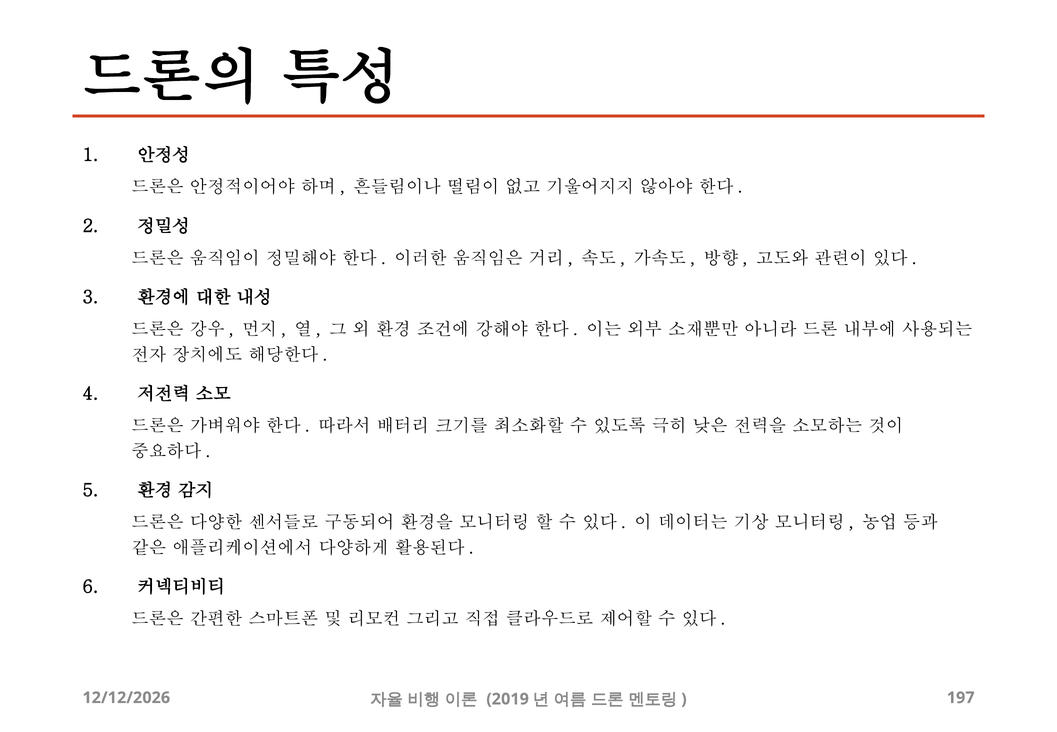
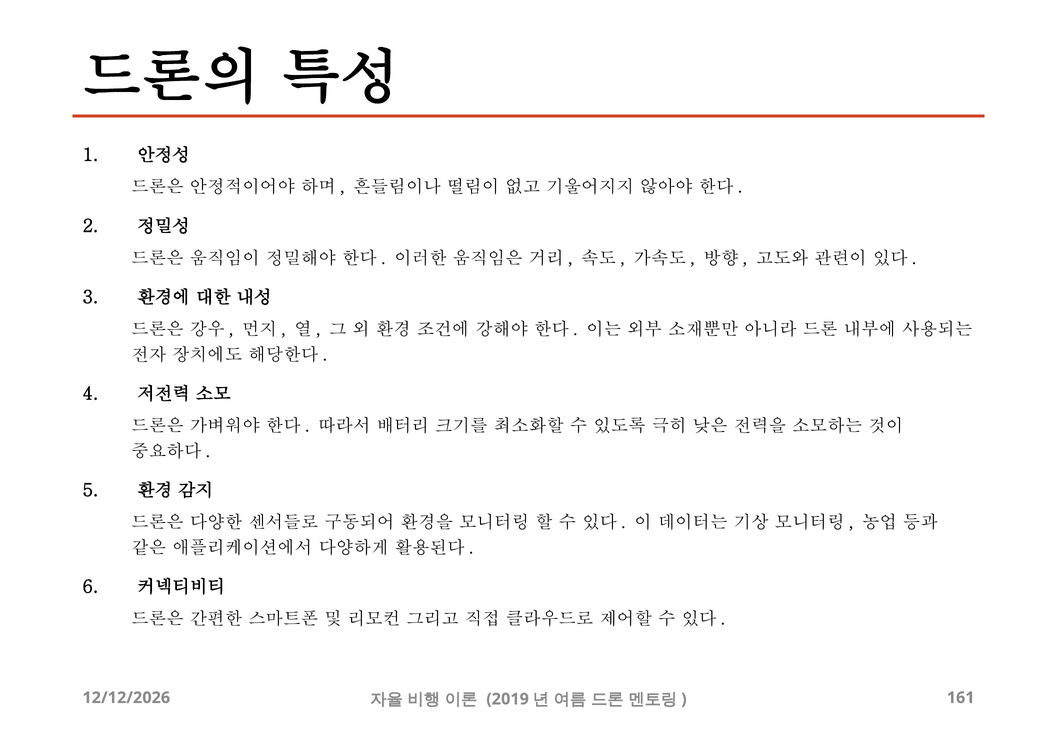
197: 197 -> 161
